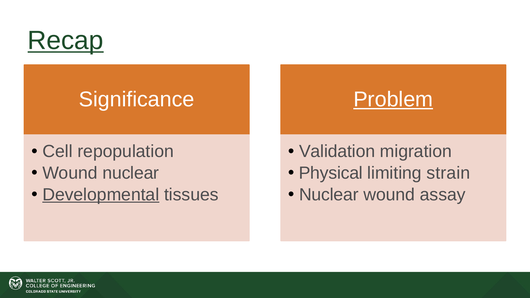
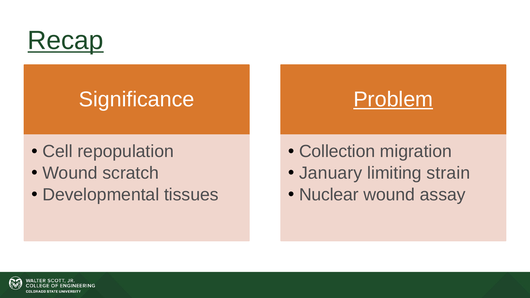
Validation: Validation -> Collection
Wound nuclear: nuclear -> scratch
Physical: Physical -> January
Developmental underline: present -> none
